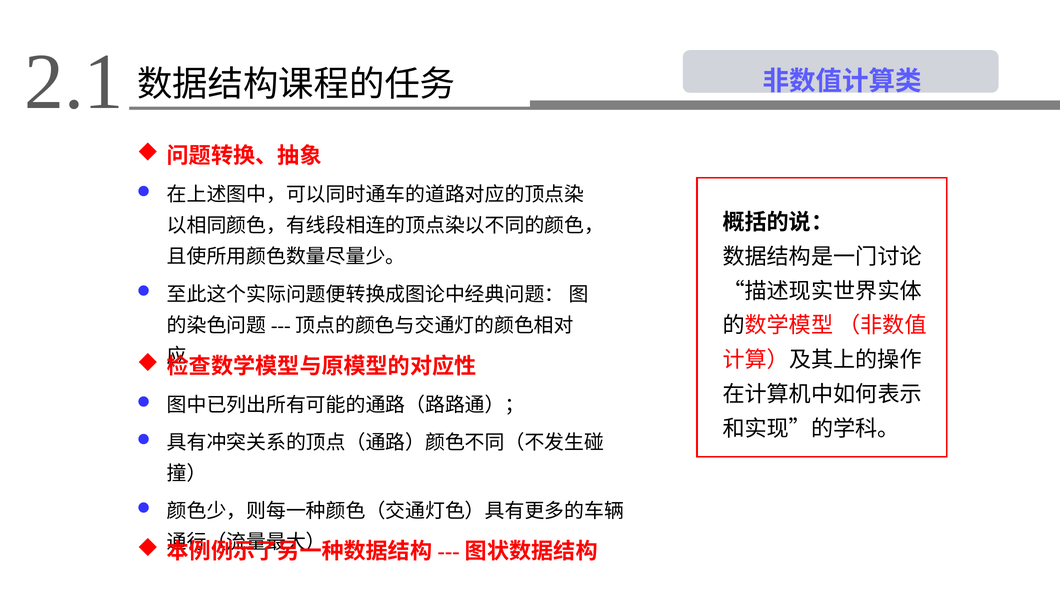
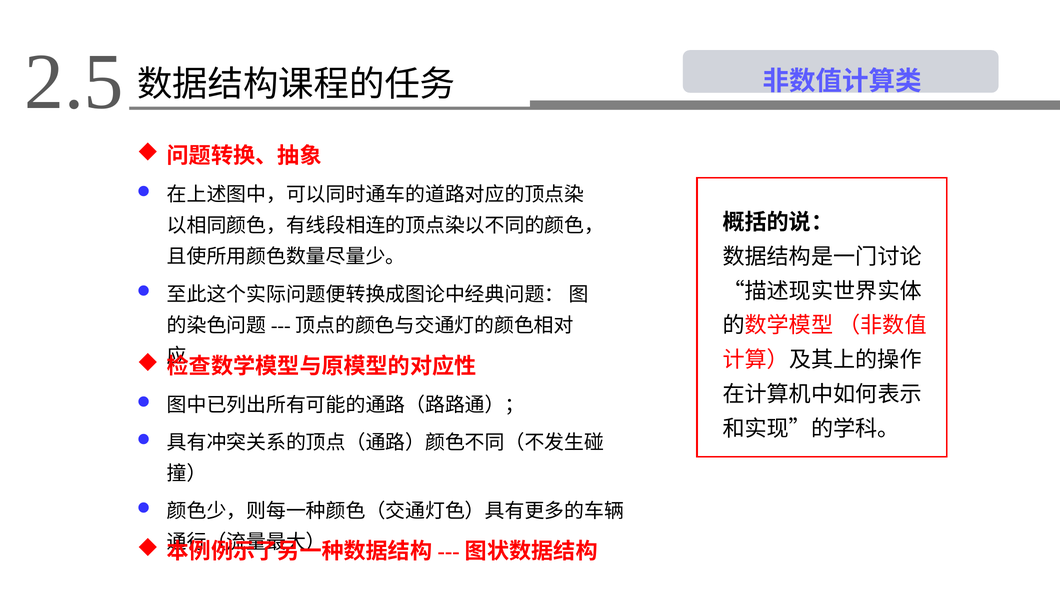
2.1: 2.1 -> 2.5
